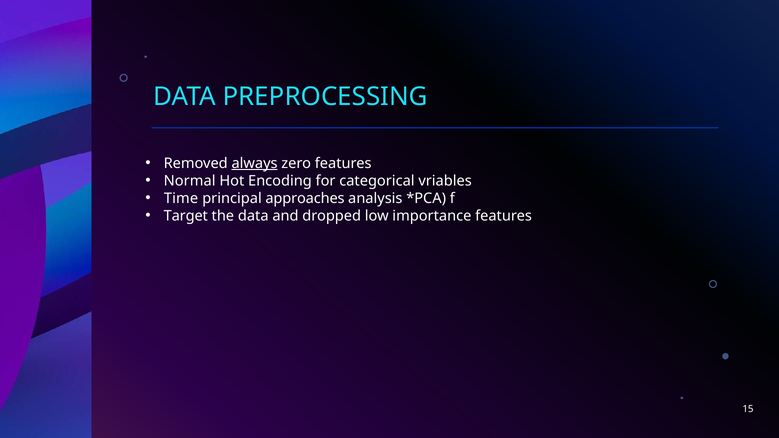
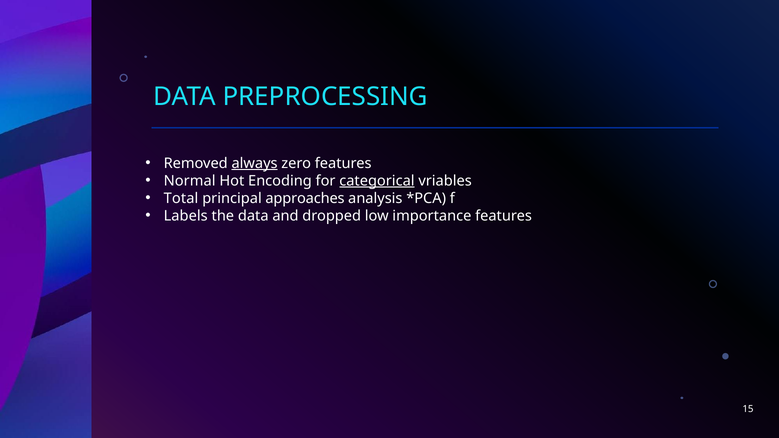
categorical underline: none -> present
Time: Time -> Total
Target: Target -> Labels
